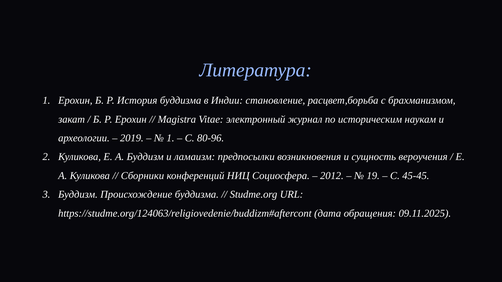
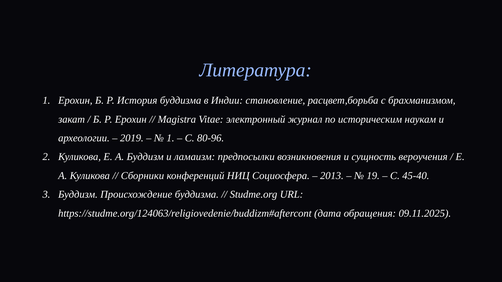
2012: 2012 -> 2013
45-45: 45-45 -> 45-40
